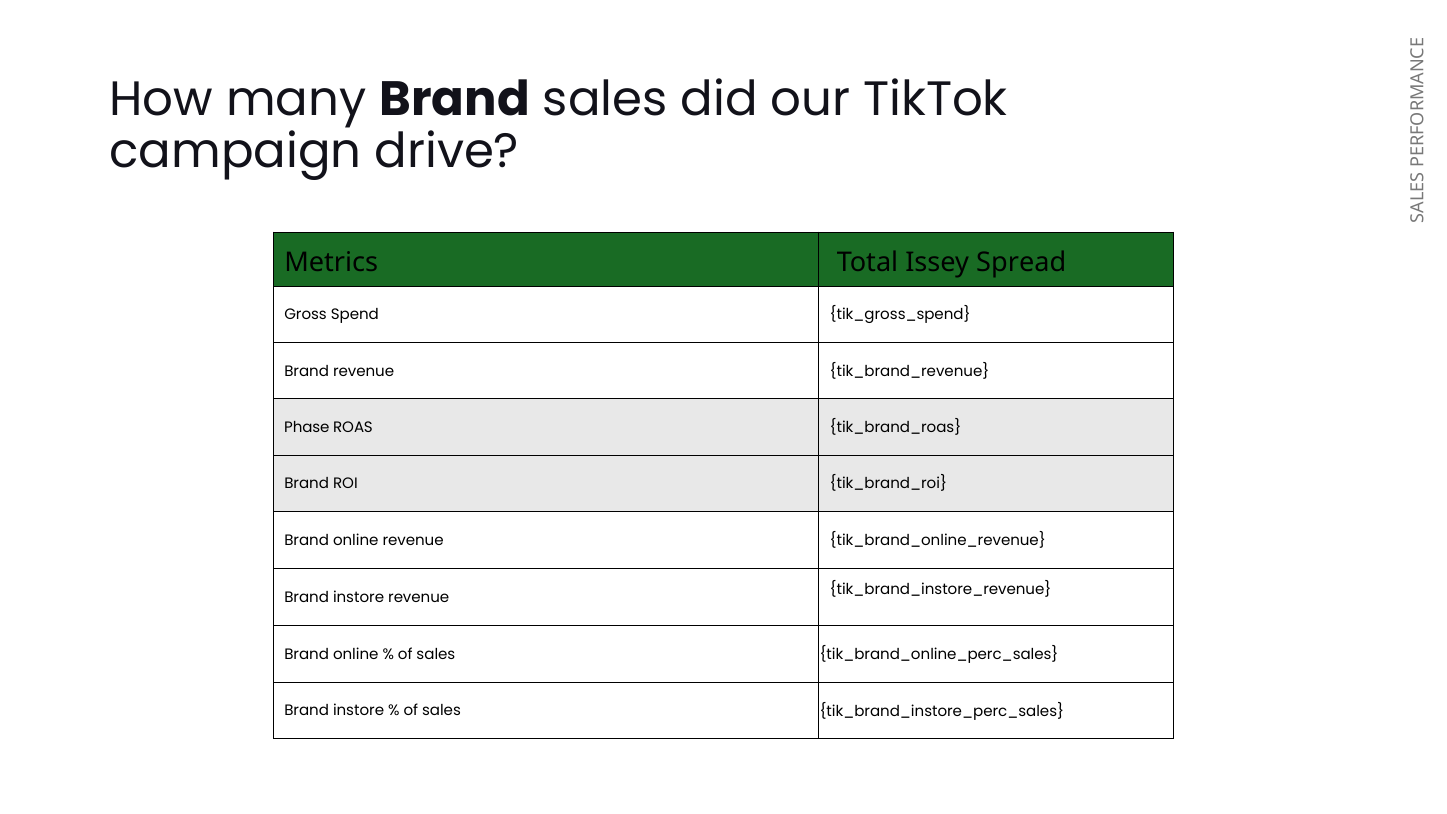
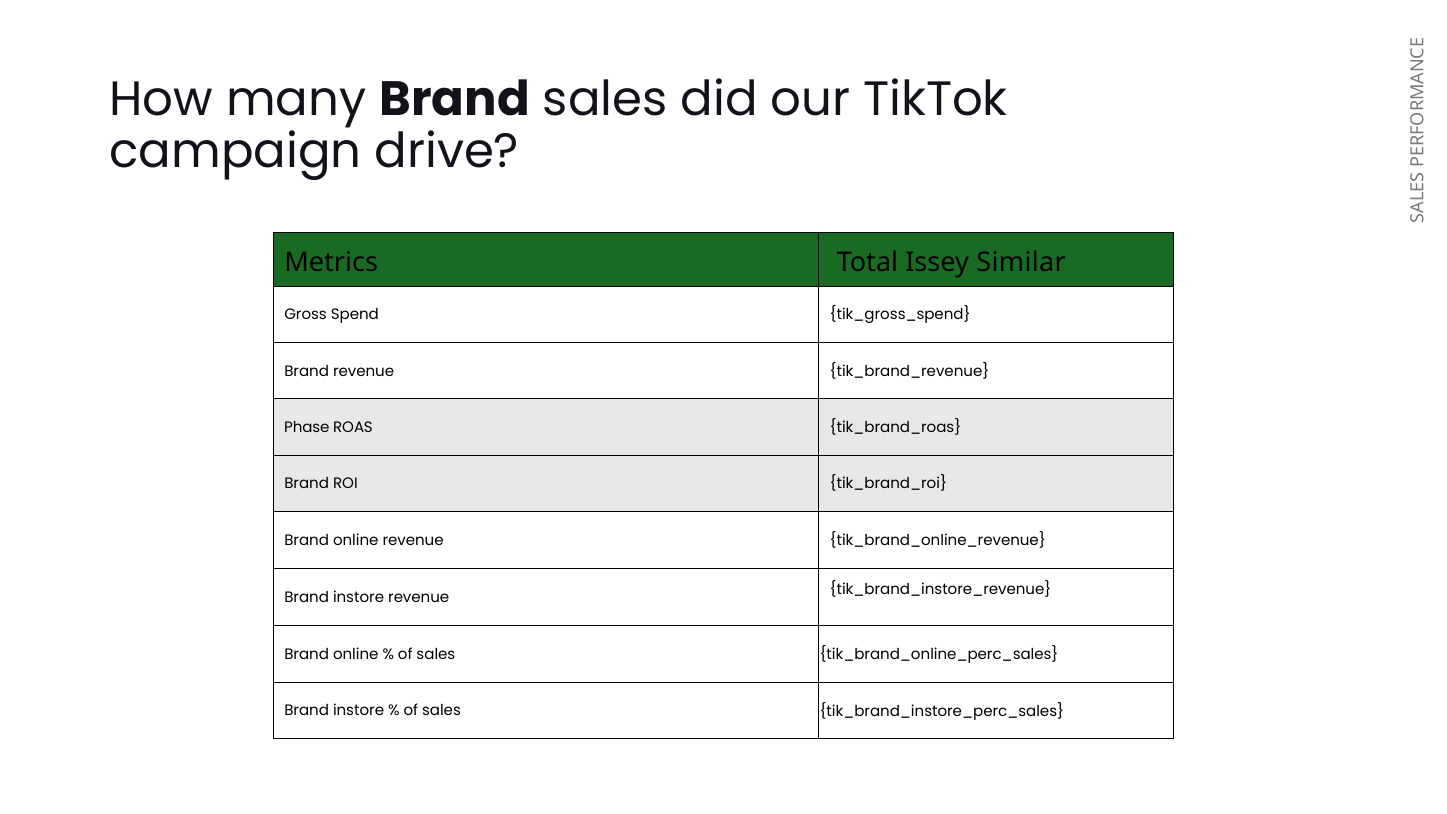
Spread: Spread -> Similar
